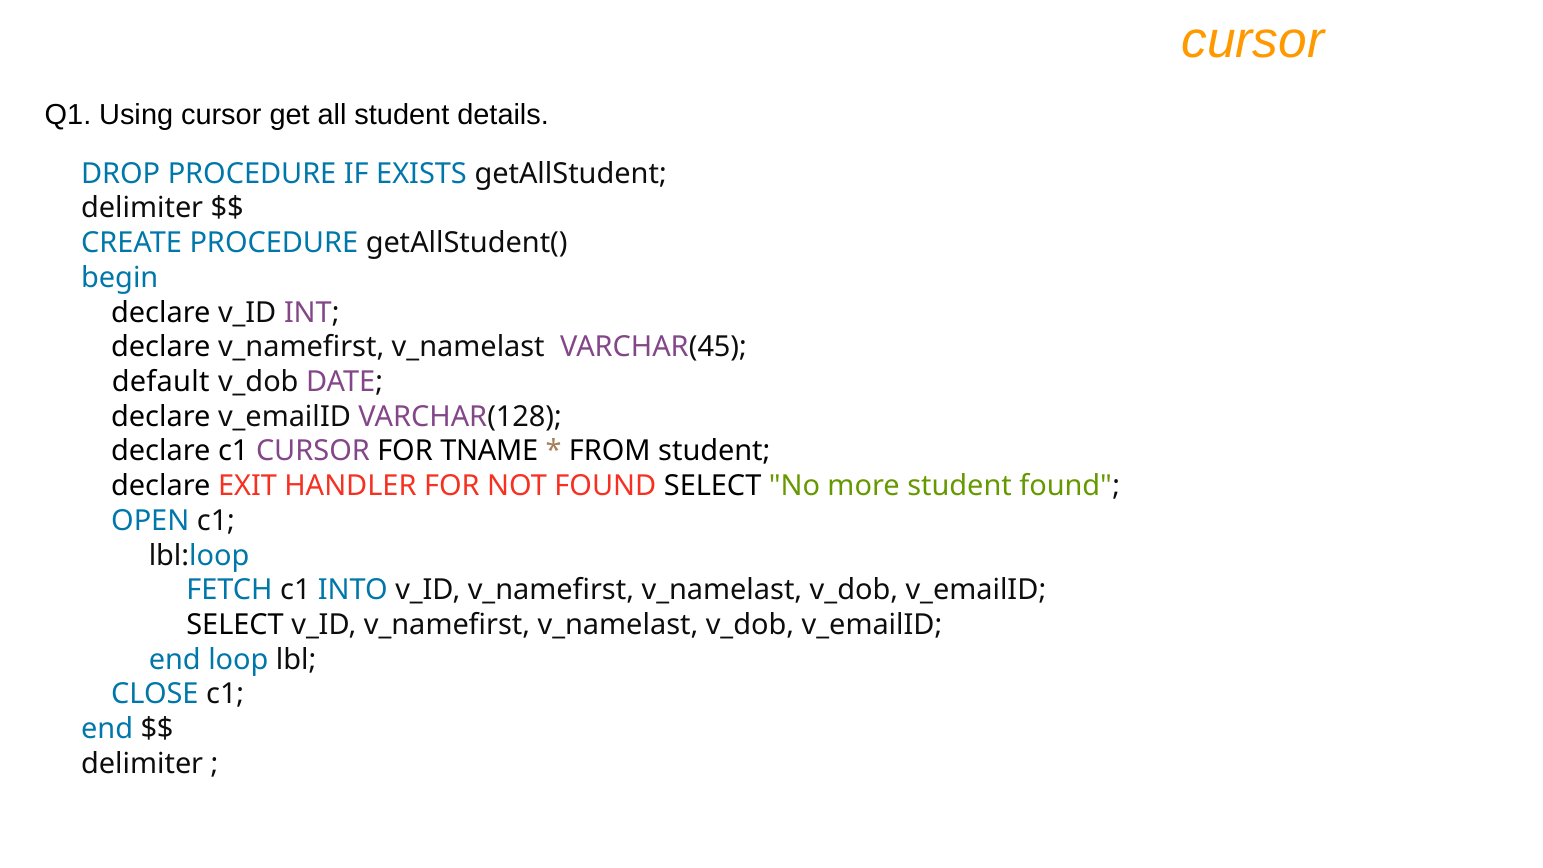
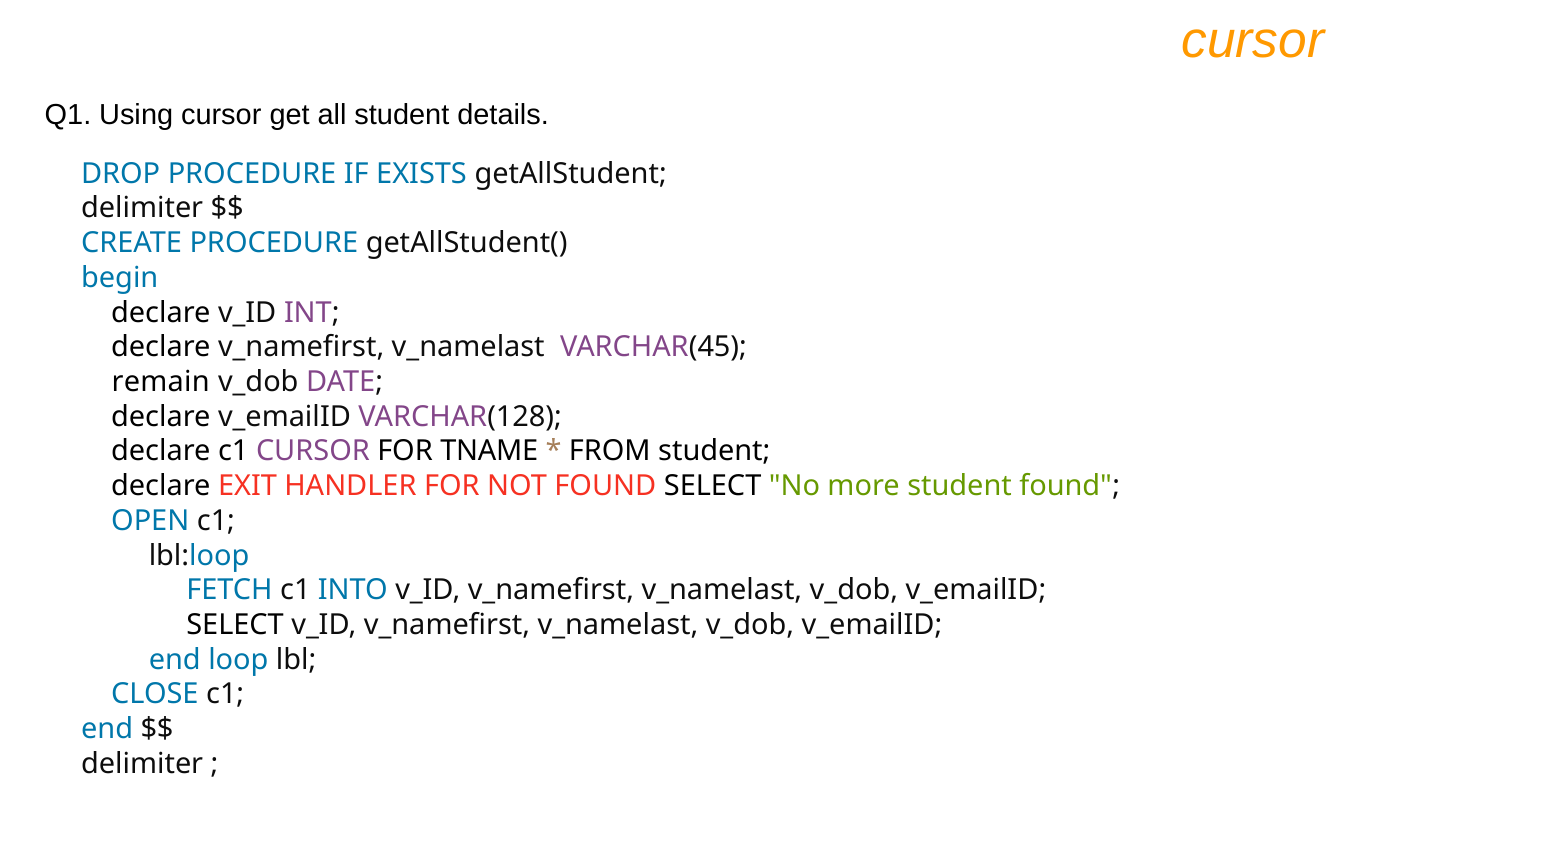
default: default -> remain
